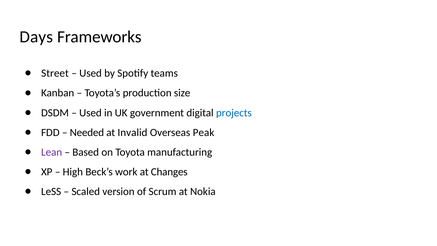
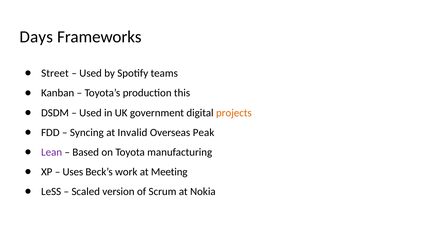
size: size -> this
projects colour: blue -> orange
Needed: Needed -> Syncing
High: High -> Uses
Changes: Changes -> Meeting
